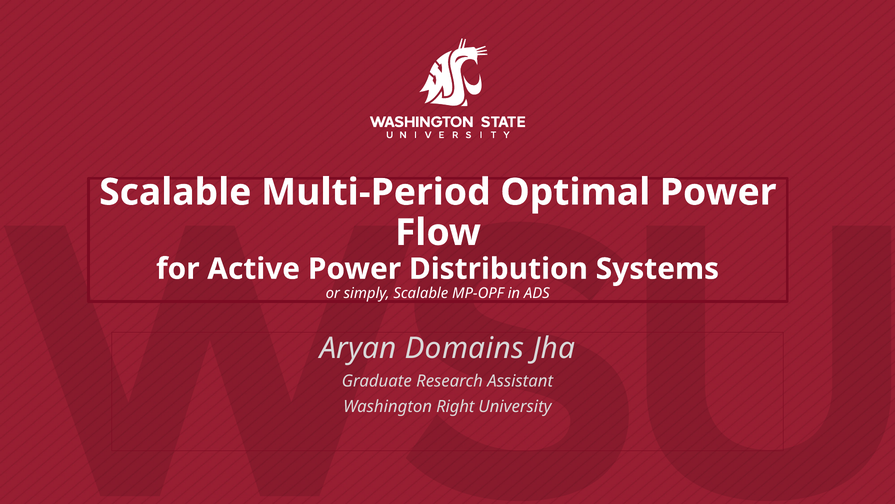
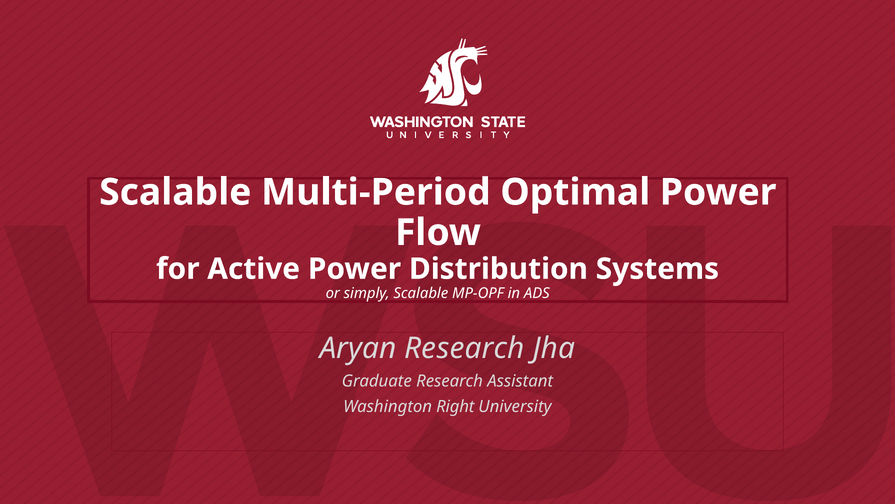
Aryan Domains: Domains -> Research
